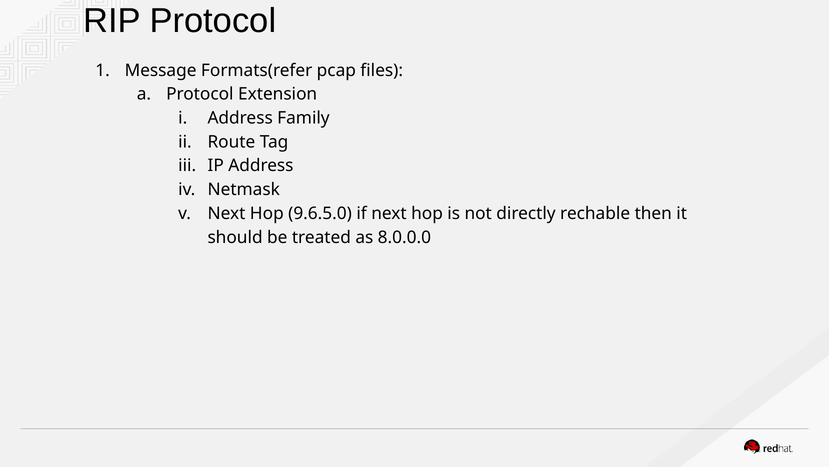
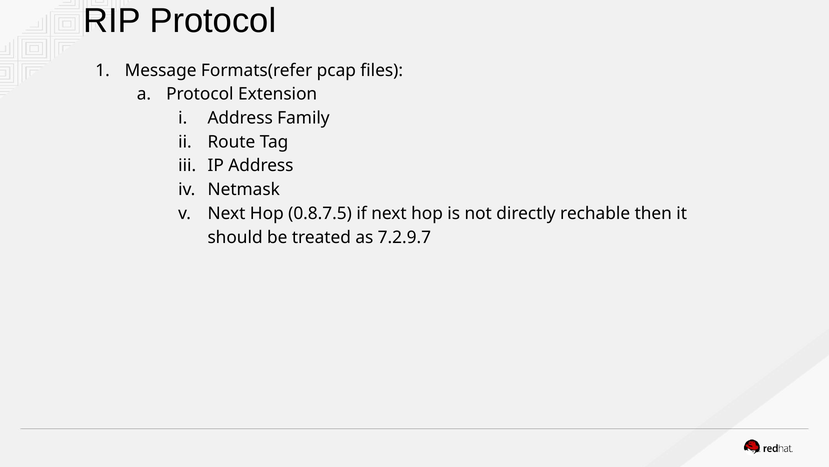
9.6.5.0: 9.6.5.0 -> 0.8.7.5
8.0.0.0: 8.0.0.0 -> 7.2.9.7
